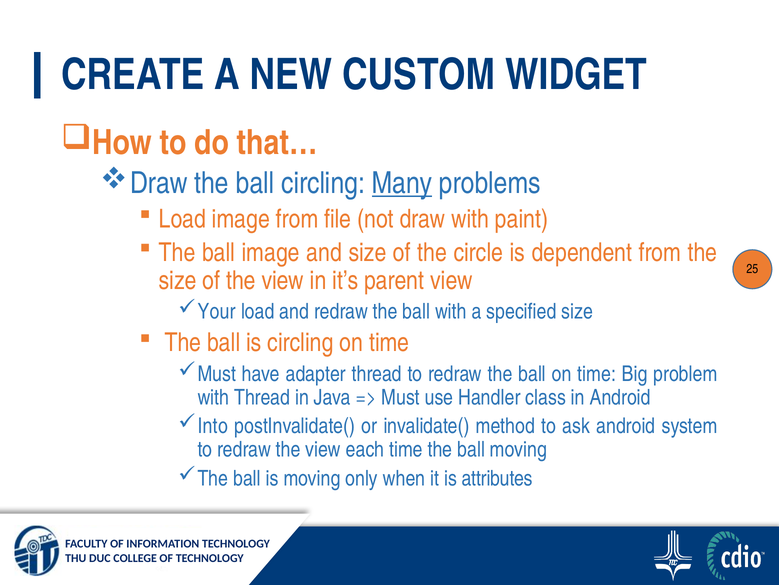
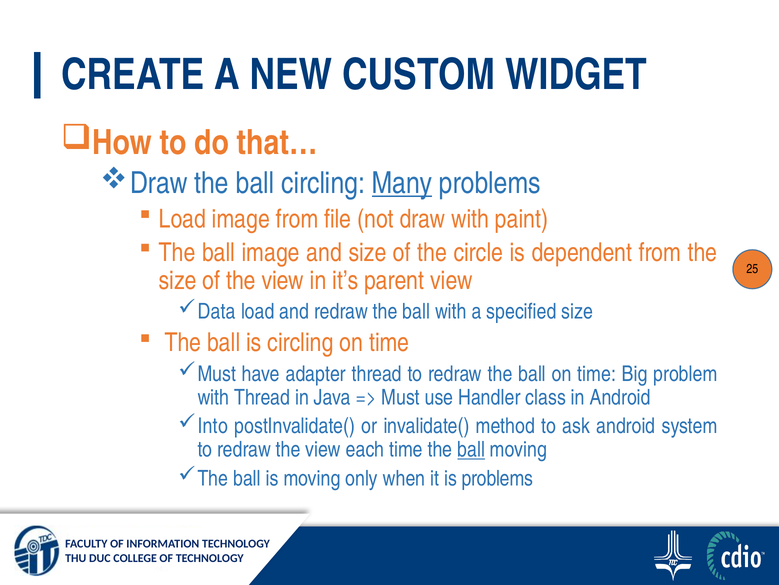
Your: Your -> Data
ball at (471, 449) underline: none -> present
is attributes: attributes -> problems
